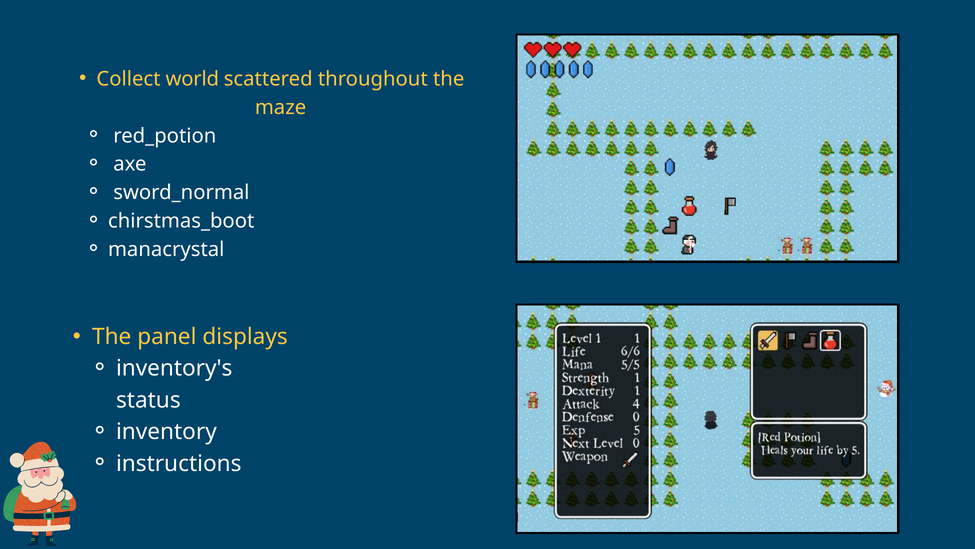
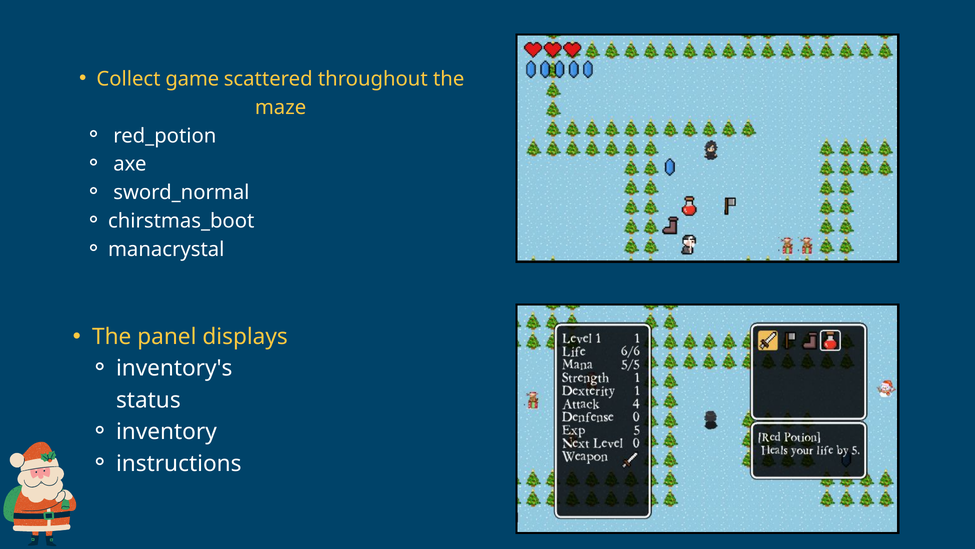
world: world -> game
